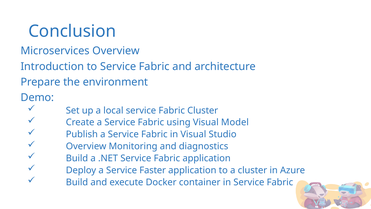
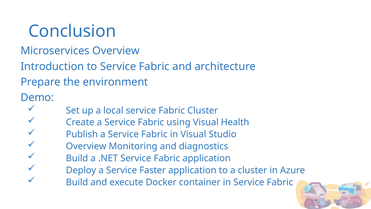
Model: Model -> Health
